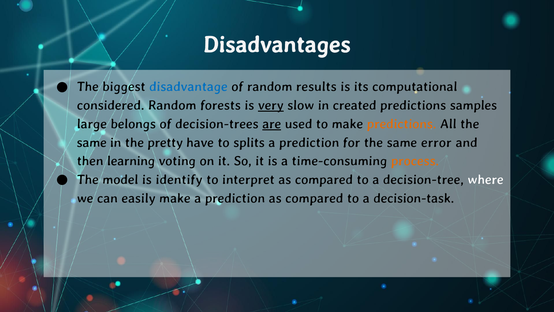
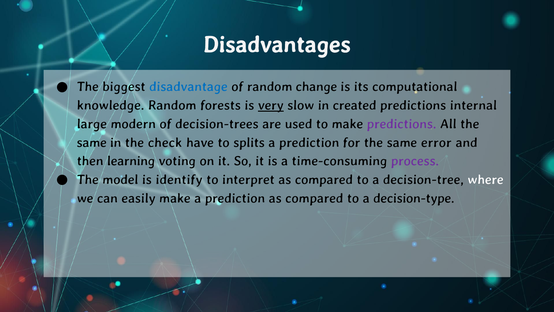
results: results -> change
considered: considered -> knowledge
samples: samples -> internal
belongs: belongs -> modern
are underline: present -> none
predictions at (402, 124) colour: orange -> purple
pretty: pretty -> check
process colour: orange -> purple
decision-task: decision-task -> decision-type
